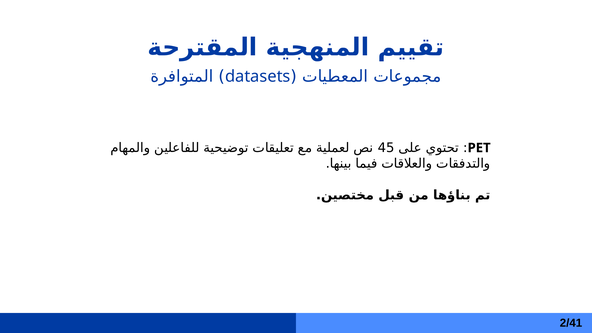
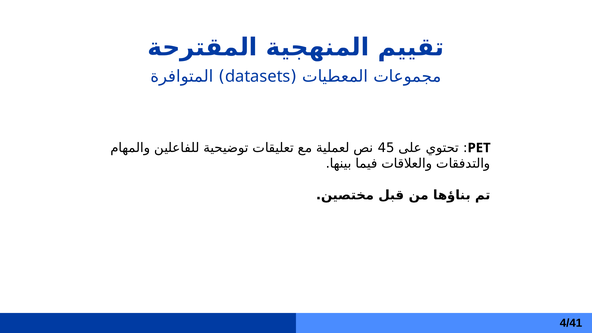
2/41: 2/41 -> 4/41
